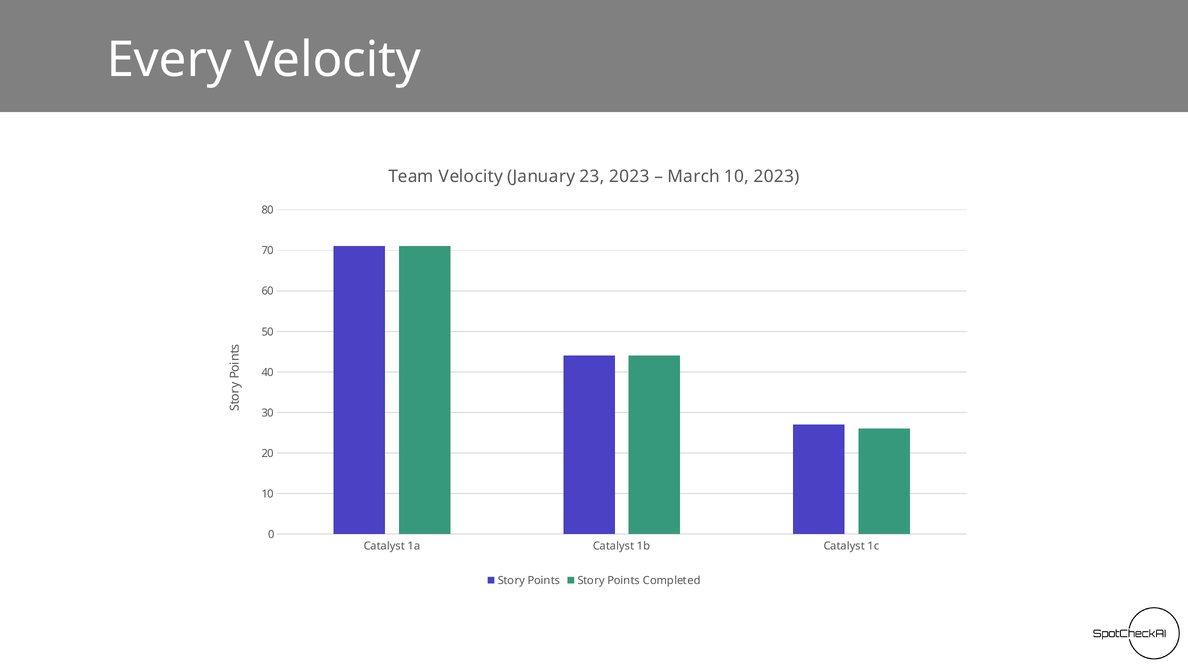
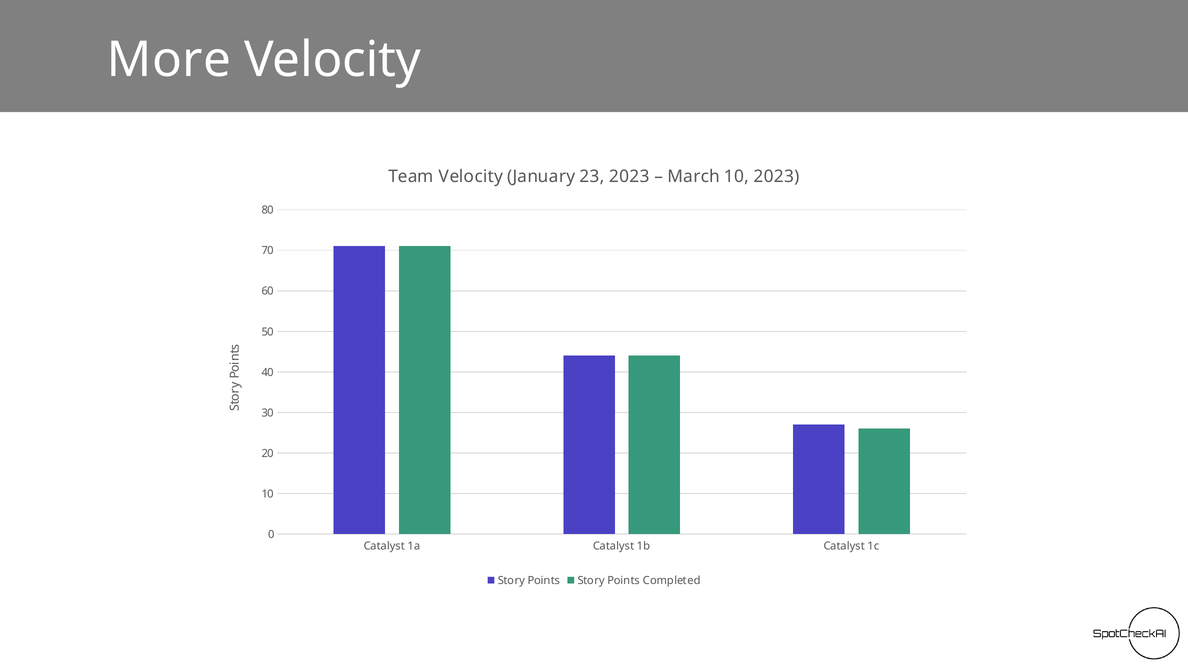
Every: Every -> More
